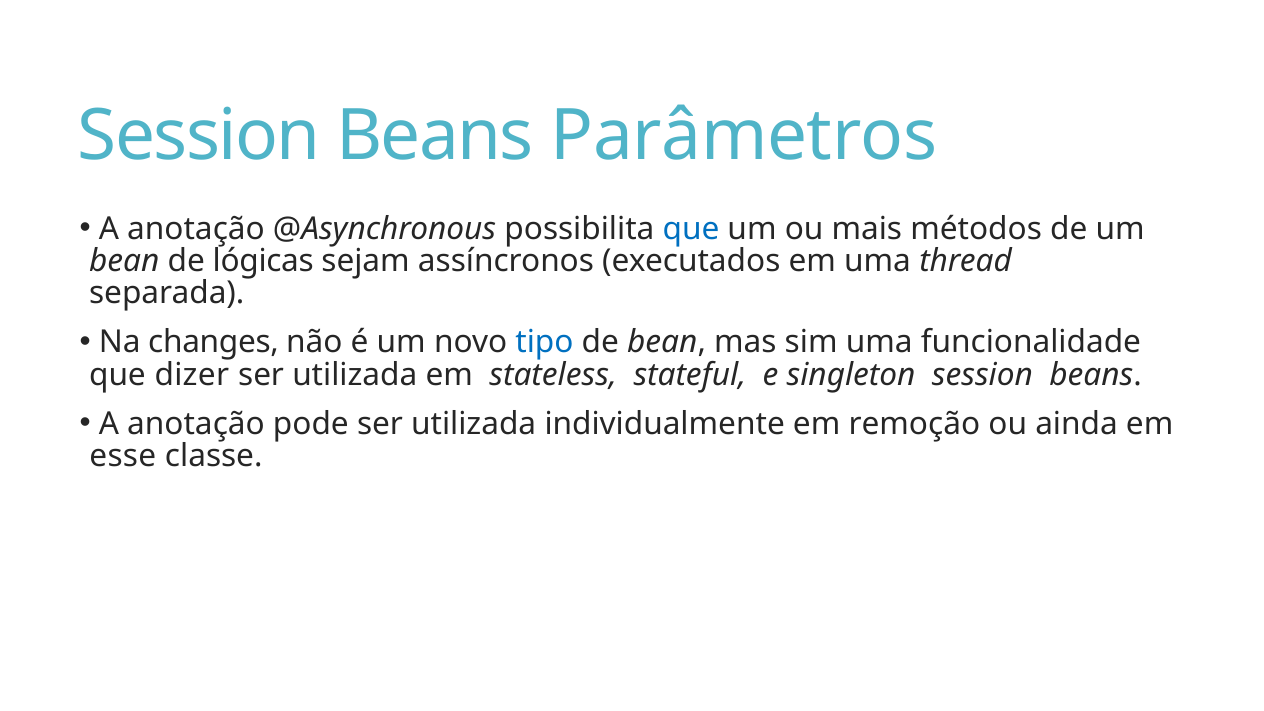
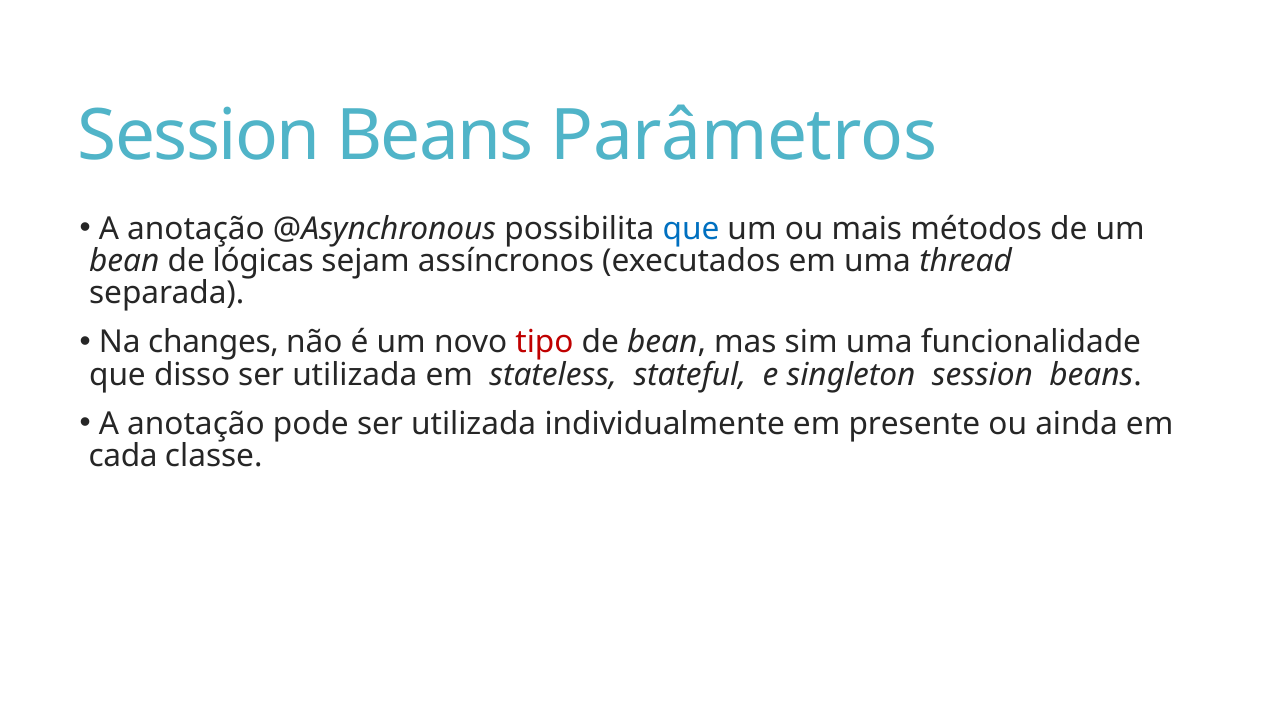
tipo colour: blue -> red
dizer: dizer -> disso
remoção: remoção -> presente
esse: esse -> cada
